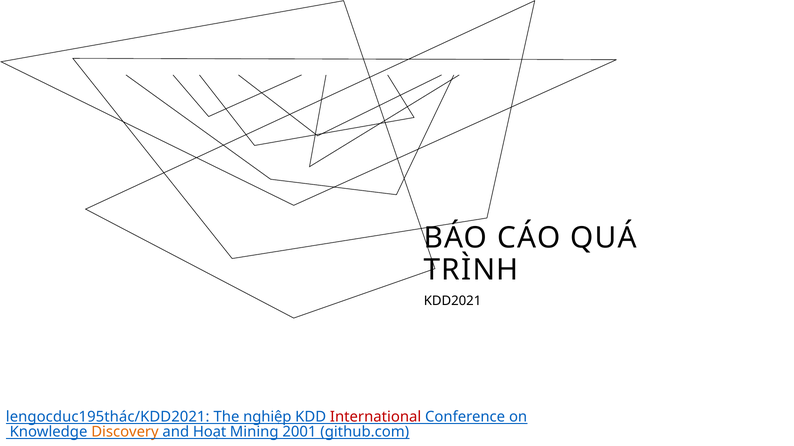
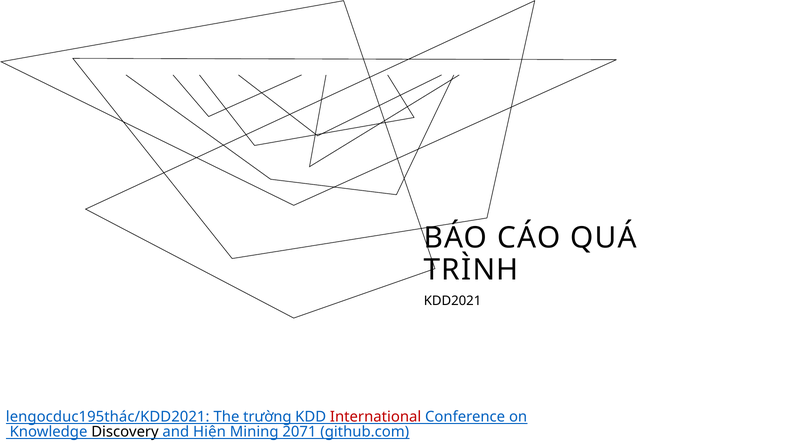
nghiệp: nghiệp -> trường
Discovery colour: orange -> black
Hoạt: Hoạt -> Hiện
2001: 2001 -> 2071
